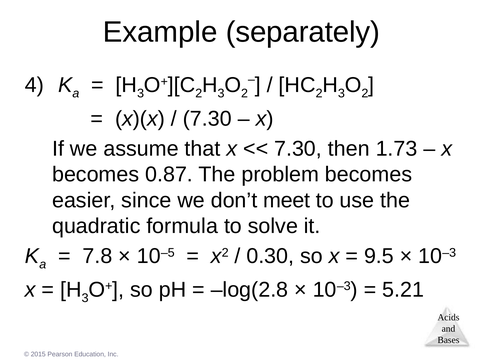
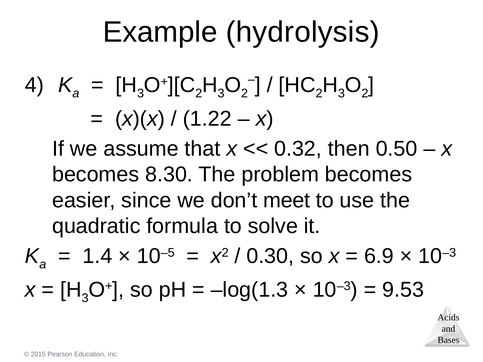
separately: separately -> hydrolysis
7.30 at (207, 119): 7.30 -> 1.22
7.30 at (298, 149): 7.30 -> 0.32
1.73: 1.73 -> 0.50
0.87: 0.87 -> 8.30
7.8: 7.8 -> 1.4
9.5: 9.5 -> 6.9
log(2.8: log(2.8 -> log(1.3
5.21: 5.21 -> 9.53
